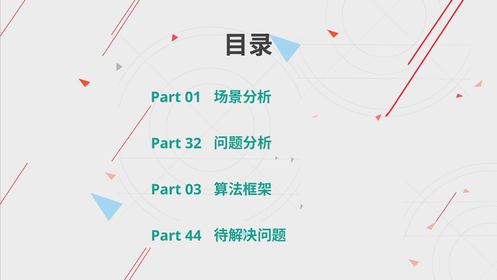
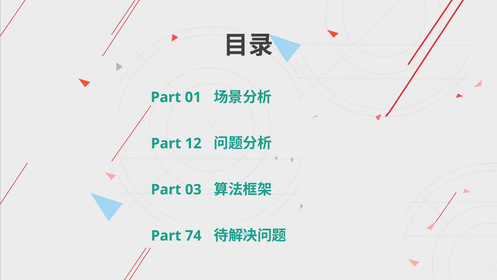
32: 32 -> 12
44: 44 -> 74
